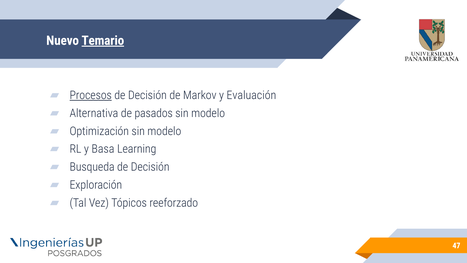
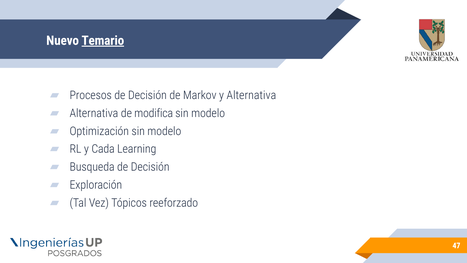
Procesos underline: present -> none
y Evaluación: Evaluación -> Alternativa
pasados: pasados -> modifica
Basa: Basa -> Cada
